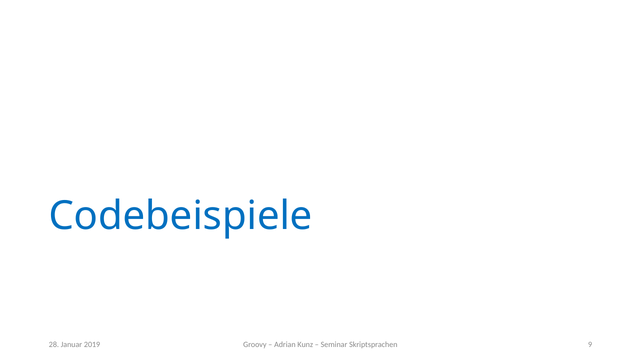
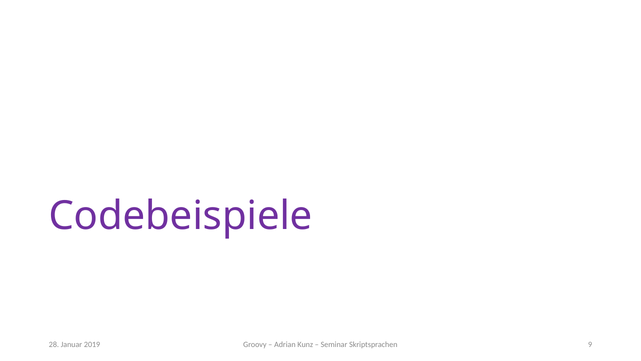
Codebeispiele colour: blue -> purple
